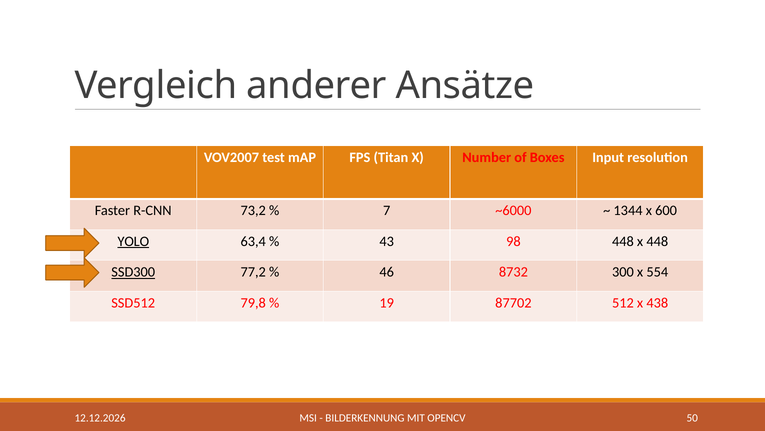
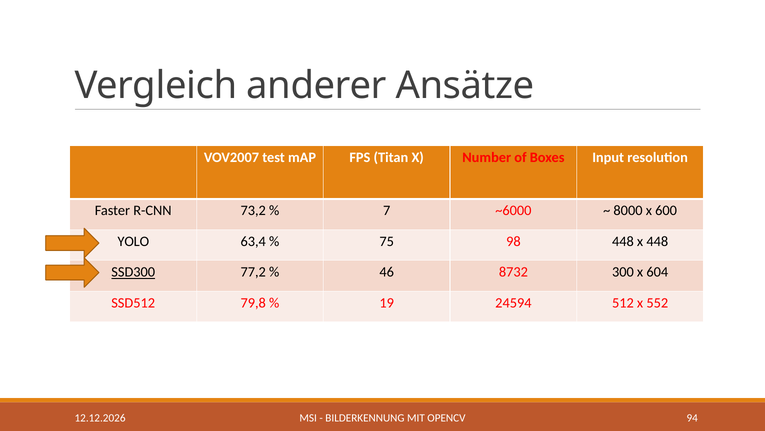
1344: 1344 -> 8000
YOLO underline: present -> none
43: 43 -> 75
554: 554 -> 604
87702: 87702 -> 24594
438: 438 -> 552
50: 50 -> 94
